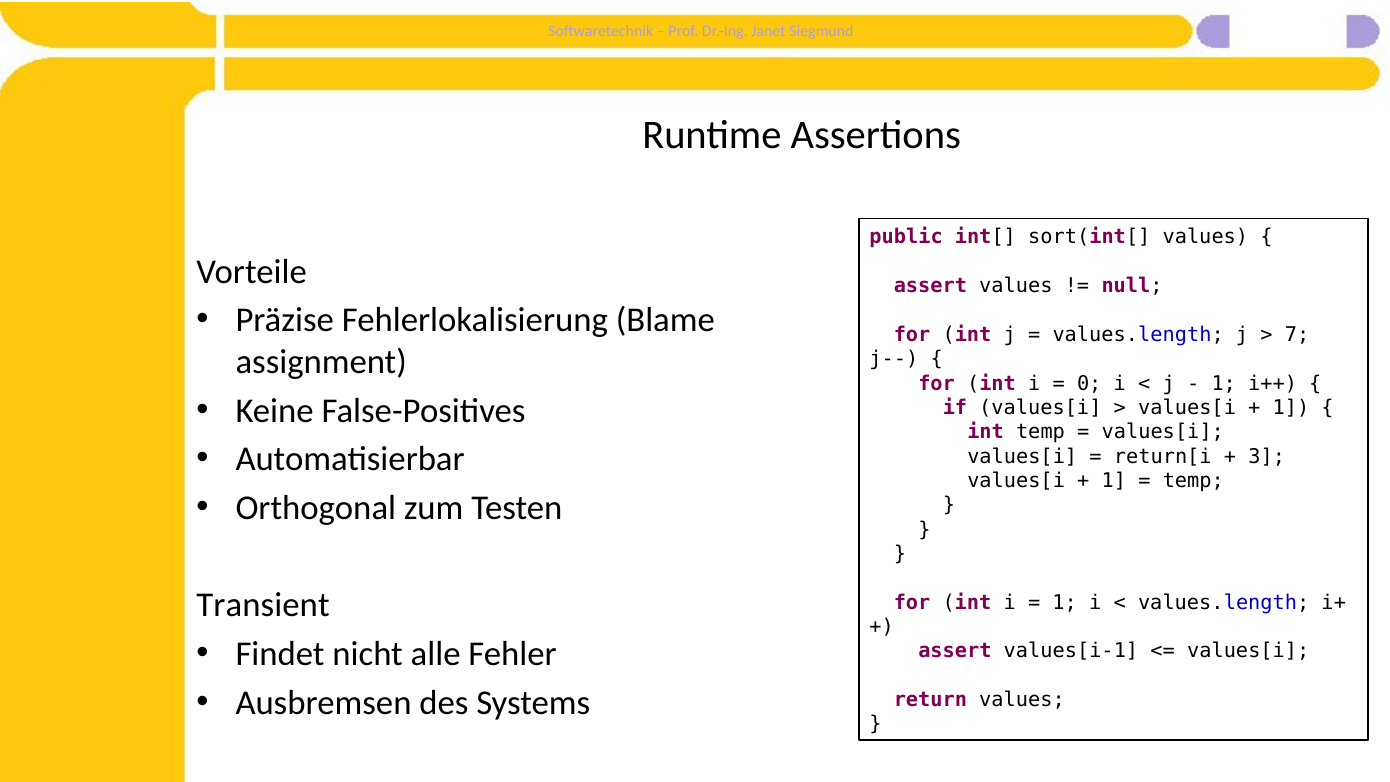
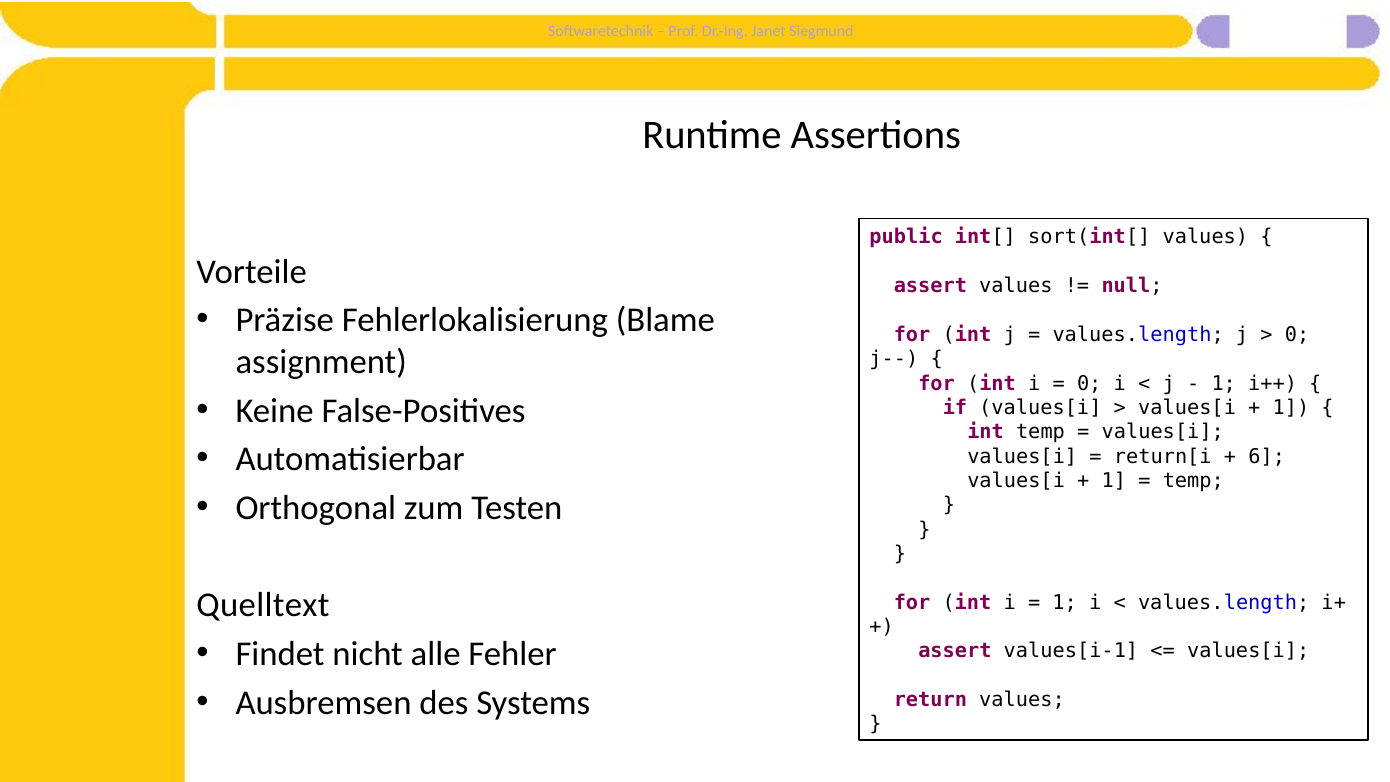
7 at (1297, 335): 7 -> 0
3: 3 -> 6
Transient: Transient -> Quelltext
